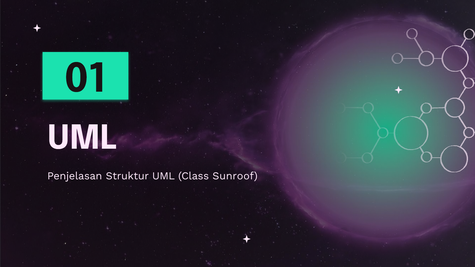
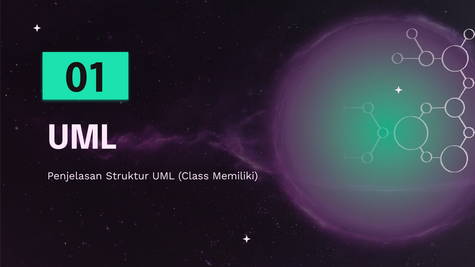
Sunroof: Sunroof -> Memiliki
